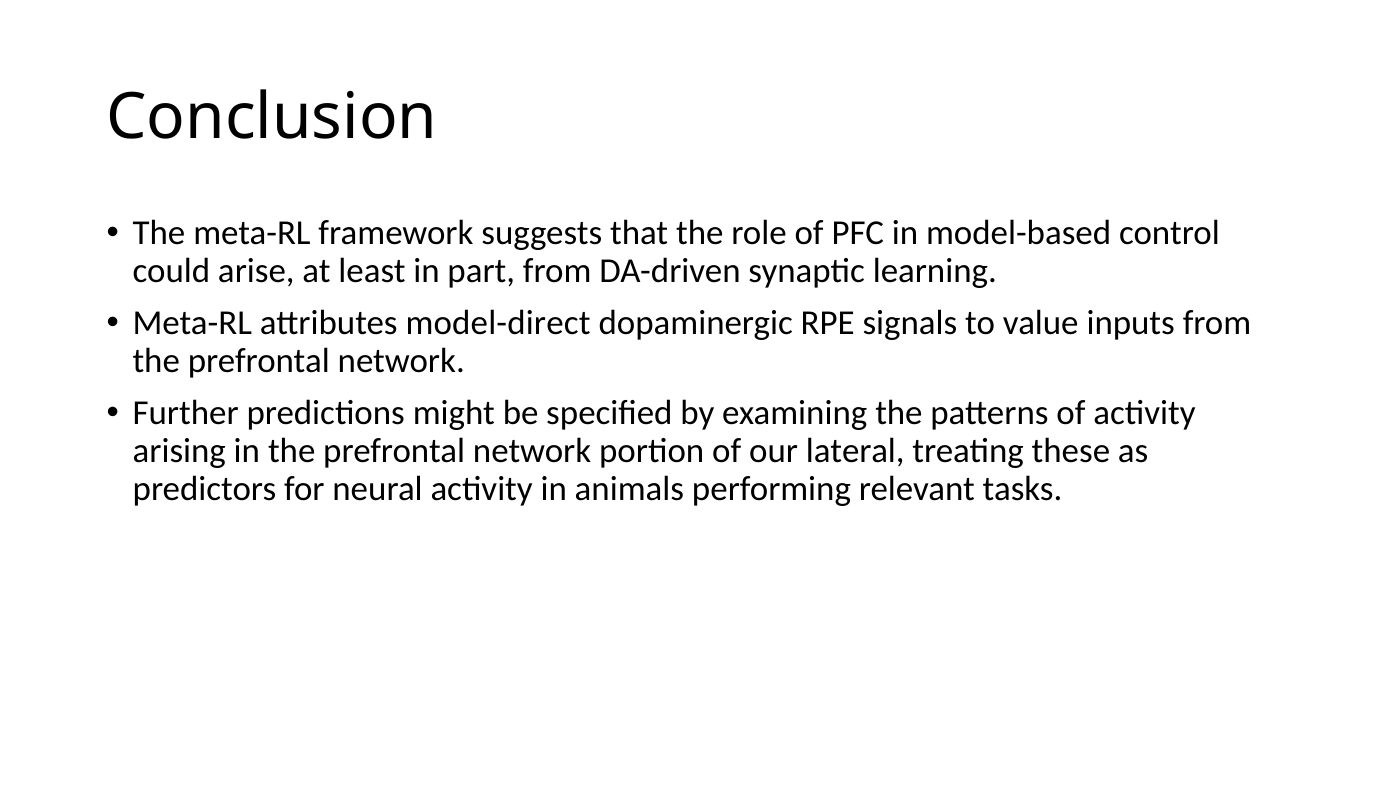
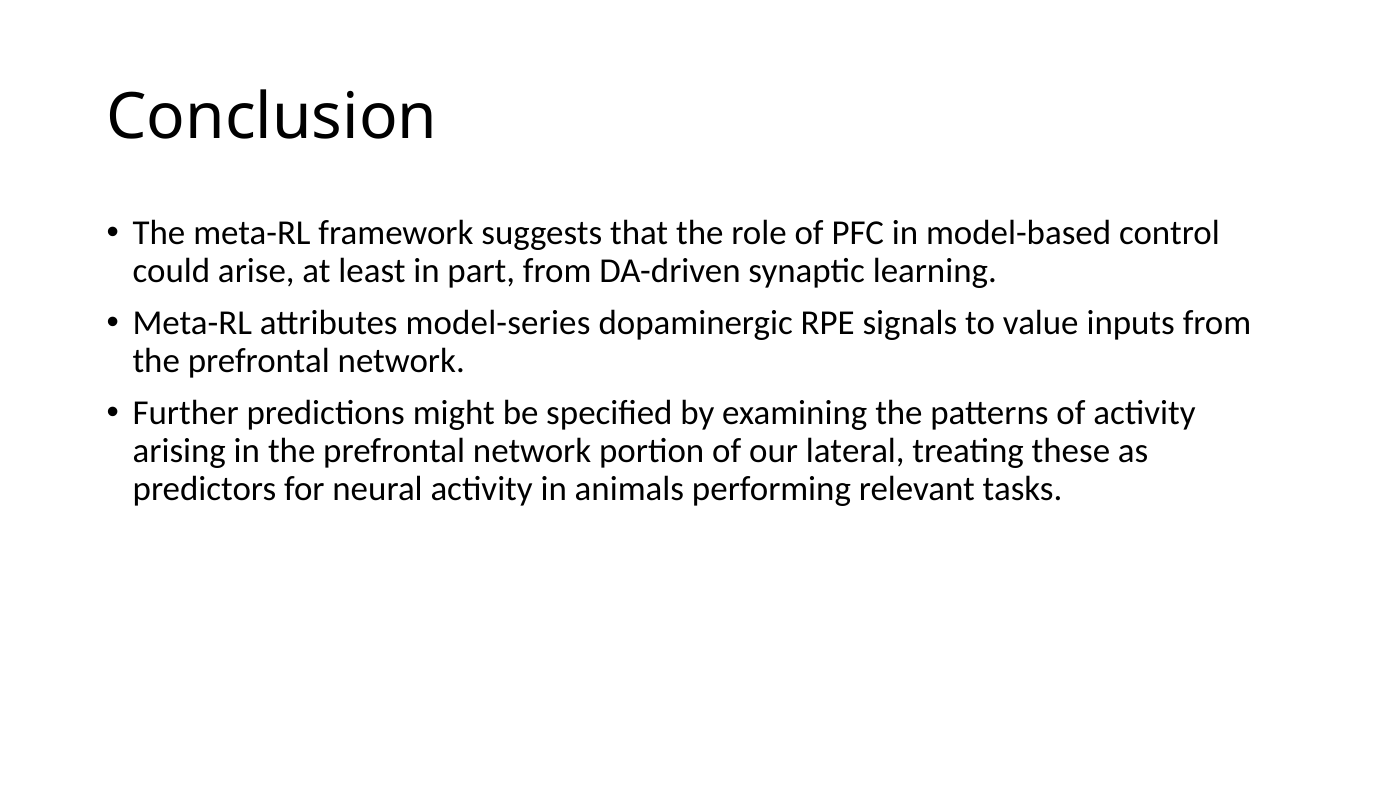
model-direct: model-direct -> model-series
